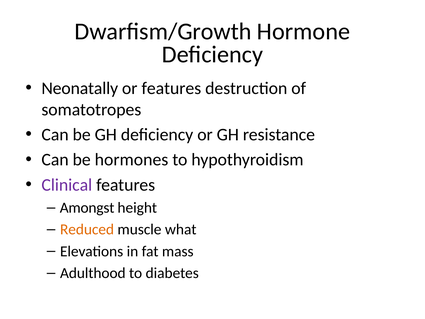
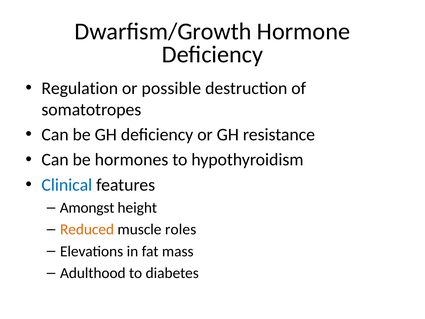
Neonatally: Neonatally -> Regulation
or features: features -> possible
Clinical colour: purple -> blue
what: what -> roles
